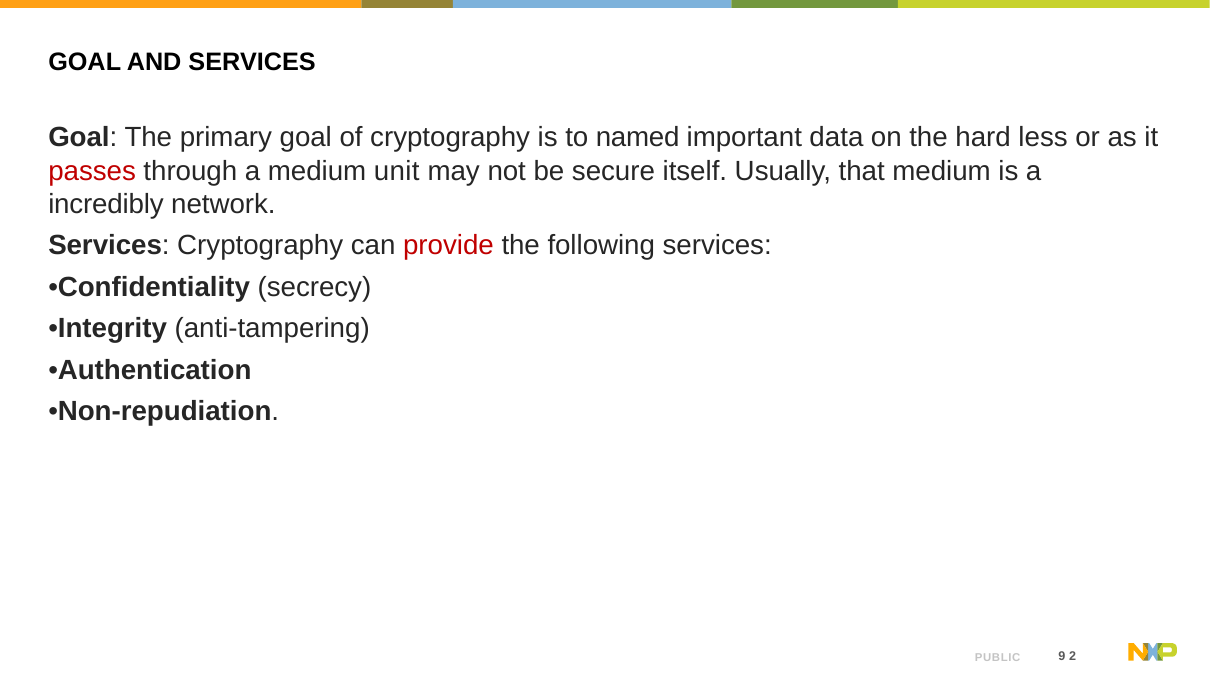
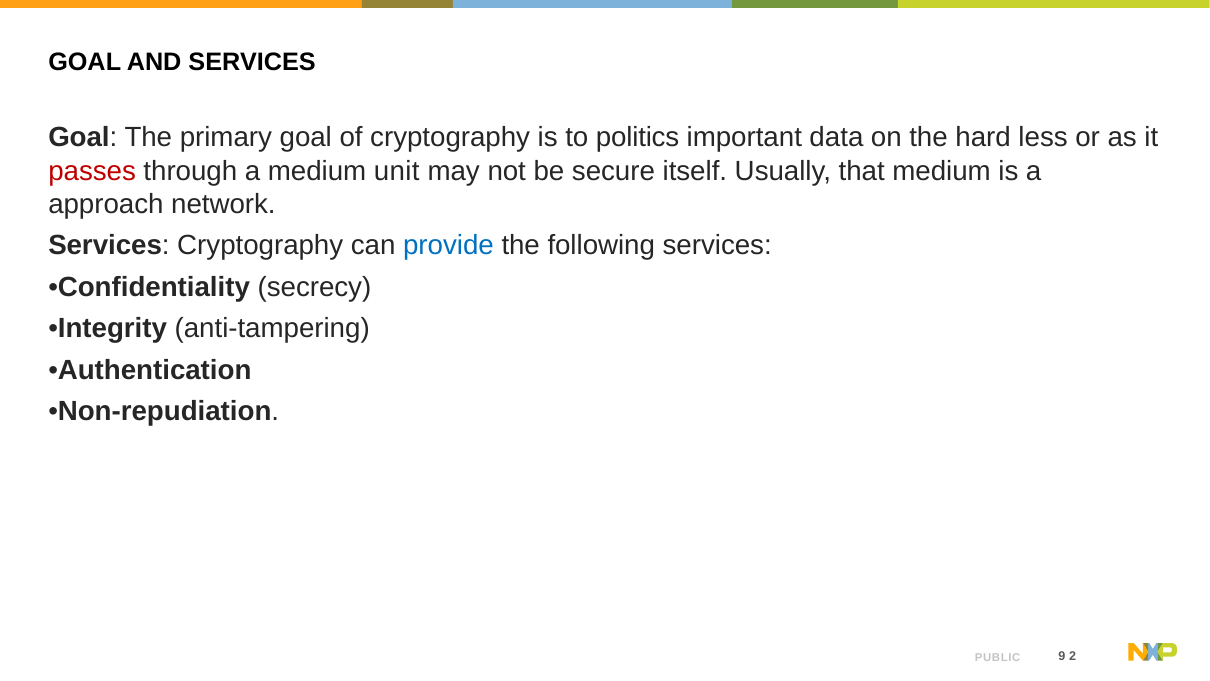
named: named -> politics
incredibly: incredibly -> approach
provide colour: red -> blue
